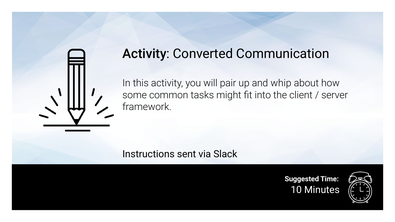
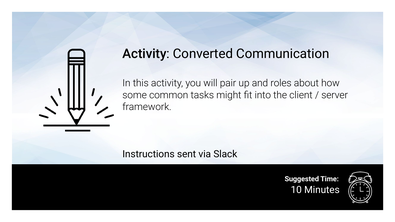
whip: whip -> roles
